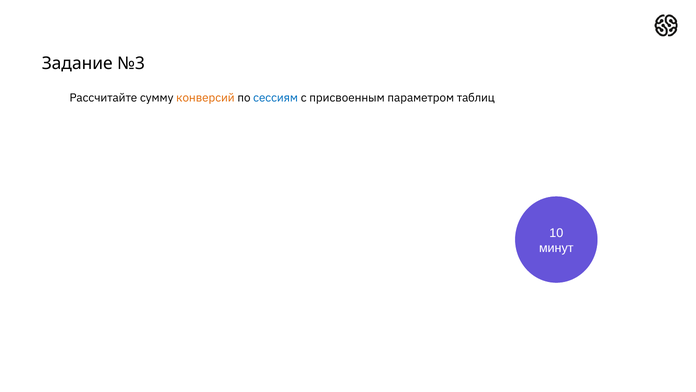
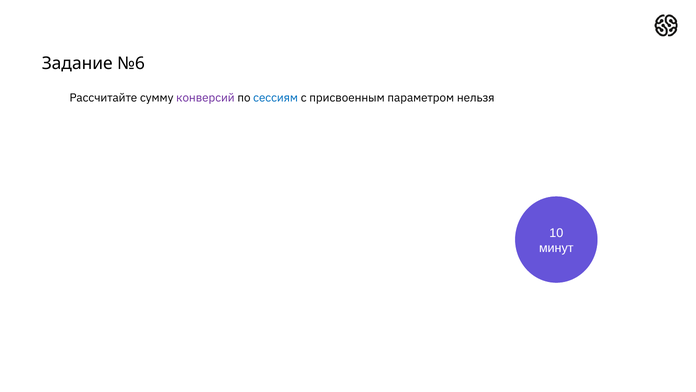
№3: №3 -> №6
конверсий colour: orange -> purple
таблиц: таблиц -> нельзя
